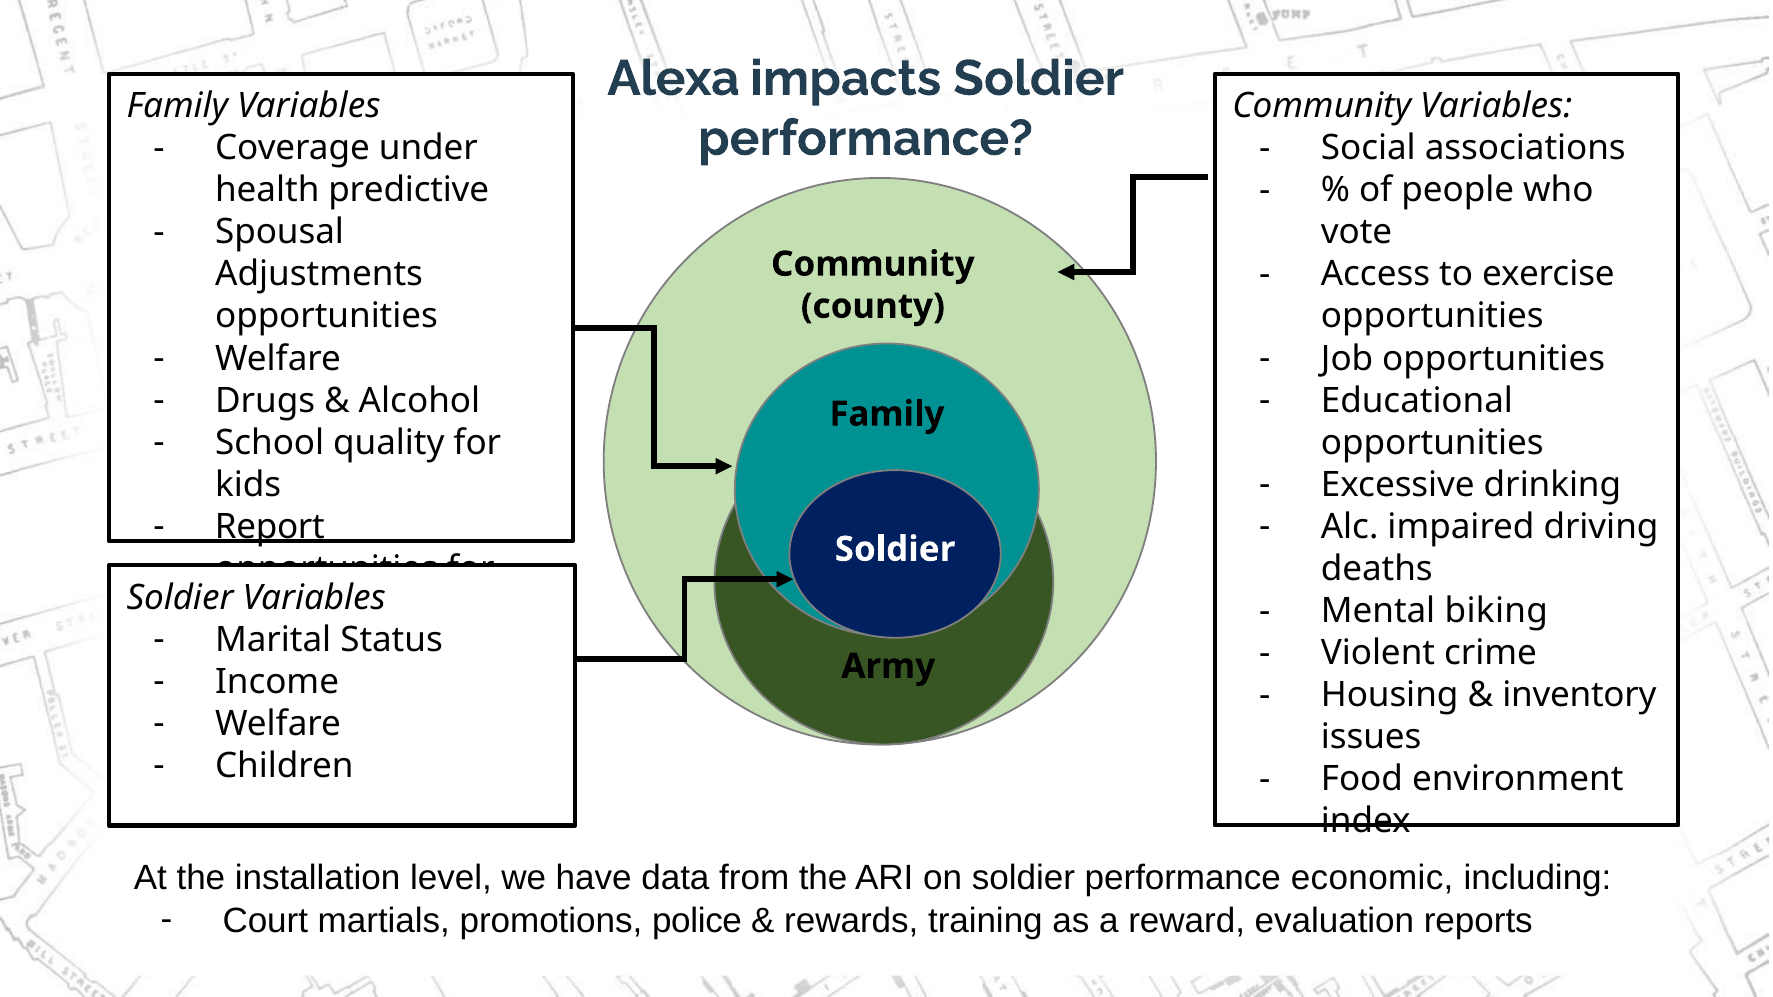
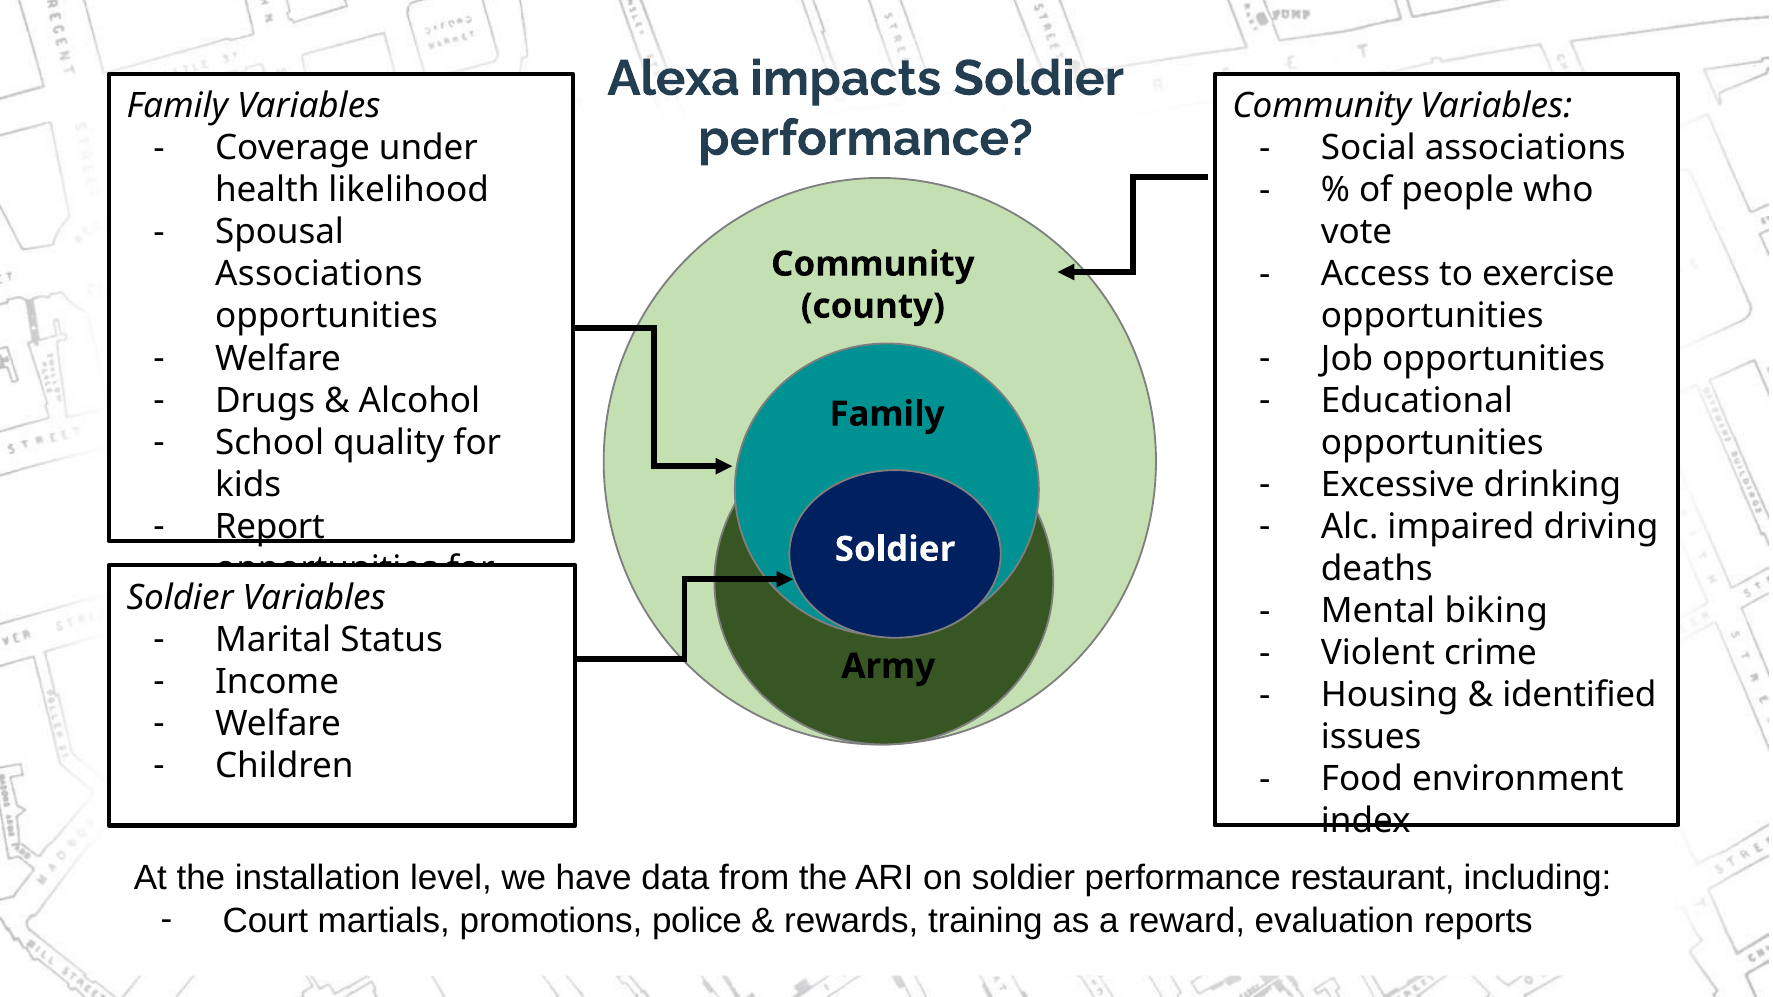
predictive: predictive -> likelihood
Adjustments at (319, 274): Adjustments -> Associations
inventory: inventory -> identified
economic: economic -> restaurant
